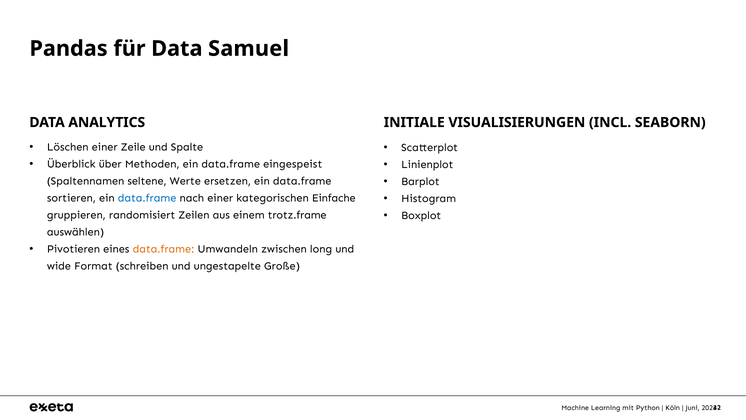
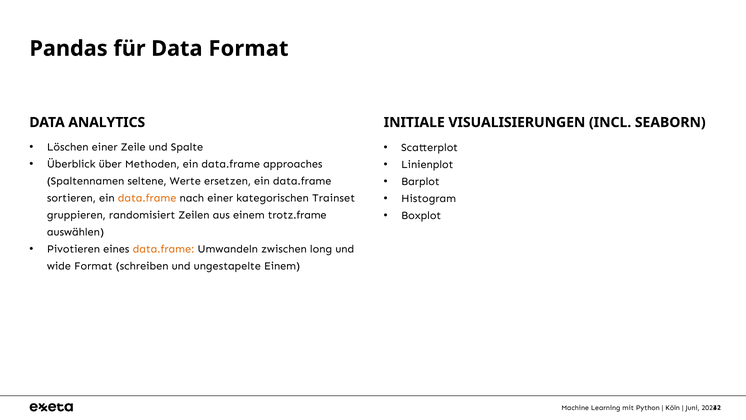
Data Samuel: Samuel -> Format
eingespeist: eingespeist -> approaches
data.frame at (147, 198) colour: blue -> orange
Einfache: Einfache -> Trainset
ungestapelte Große: Große -> Einem
